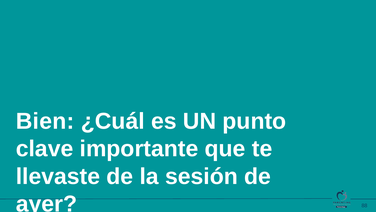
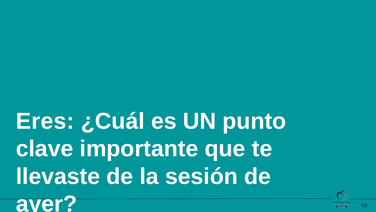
Bien: Bien -> Eres
